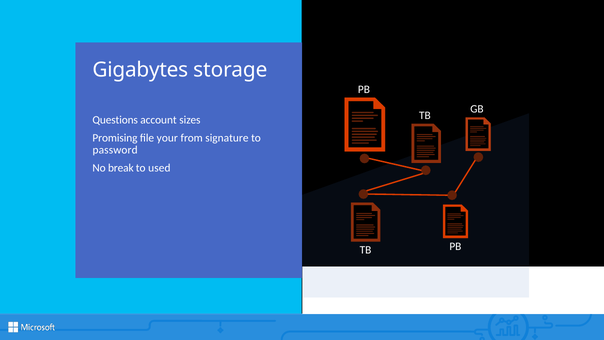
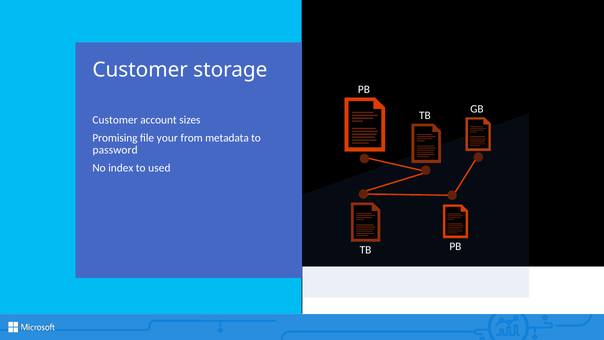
Gigabytes at (140, 70): Gigabytes -> Customer
Questions at (115, 120): Questions -> Customer
signature: signature -> metadata
break: break -> index
